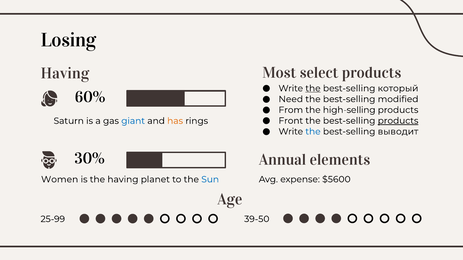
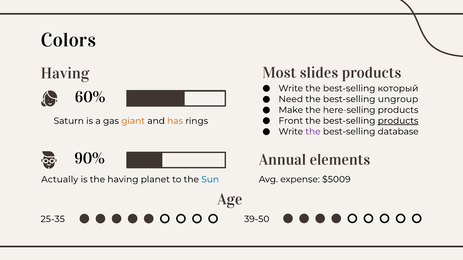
Losing: Losing -> Colors
select: select -> slides
the at (313, 89) underline: present -> none
modified: modified -> ungroup
From: From -> Make
high-selling: high-selling -> here-selling
giant colour: blue -> orange
the at (313, 132) colour: blue -> purple
выводит: выводит -> database
30%: 30% -> 90%
$5600: $5600 -> $5009
Women: Women -> Actually
25-99: 25-99 -> 25-35
